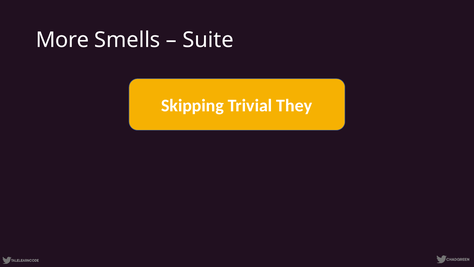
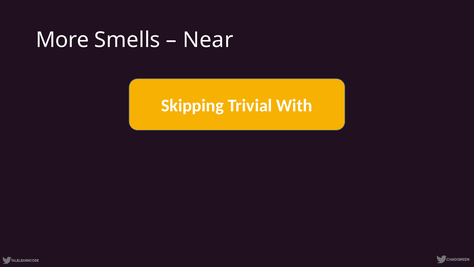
Suite: Suite -> Near
They: They -> With
